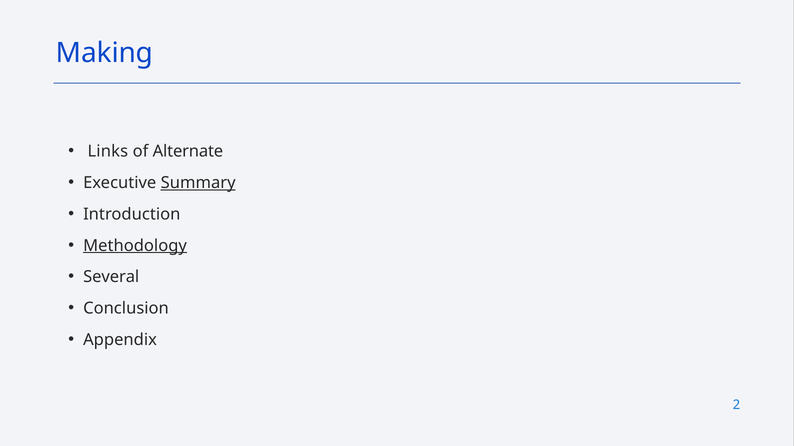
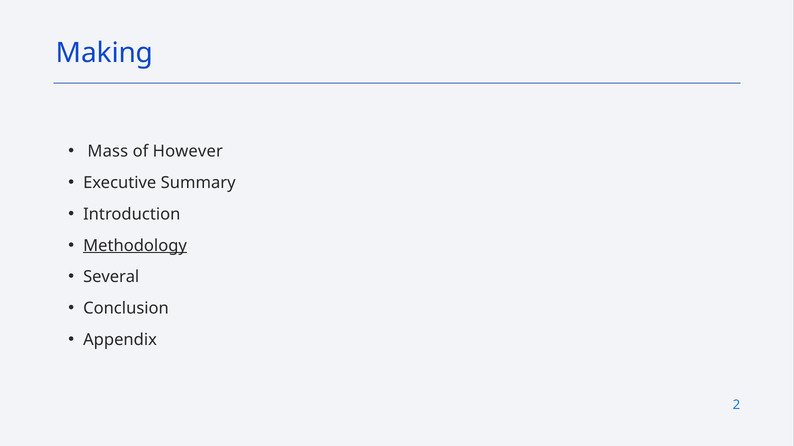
Links: Links -> Mass
Alternate: Alternate -> However
Summary underline: present -> none
